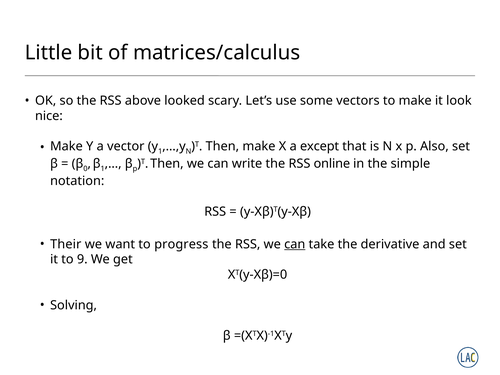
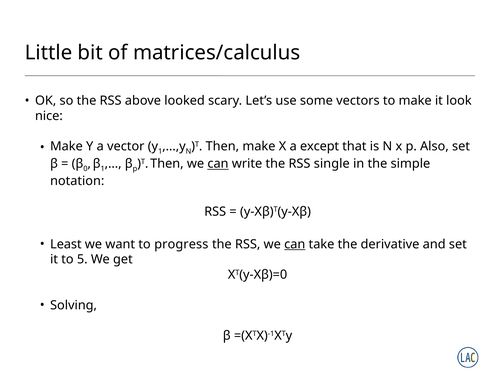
can at (218, 164) underline: none -> present
online: online -> single
Their: Their -> Least
9: 9 -> 5
